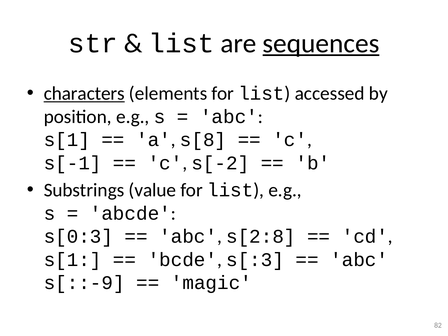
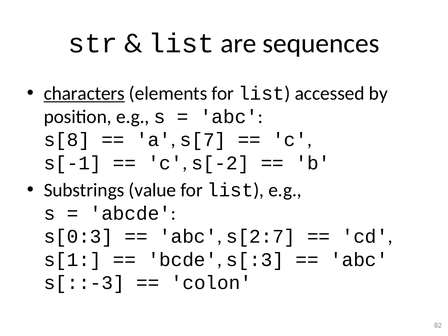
sequences underline: present -> none
s[1 at (67, 140): s[1 -> s[8
s[8: s[8 -> s[7
s[2:8: s[2:8 -> s[2:7
s[::-9: s[::-9 -> s[::-3
magic: magic -> colon
